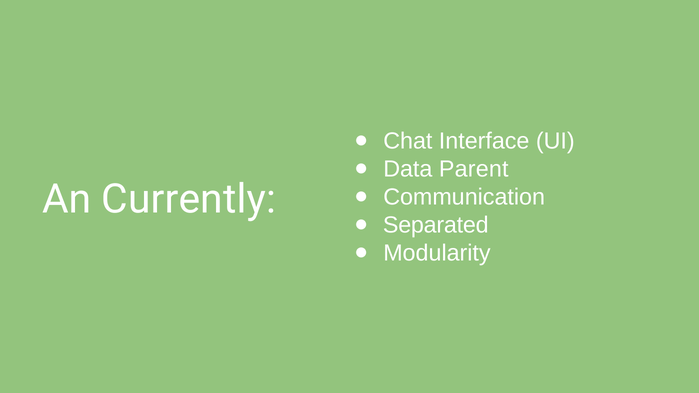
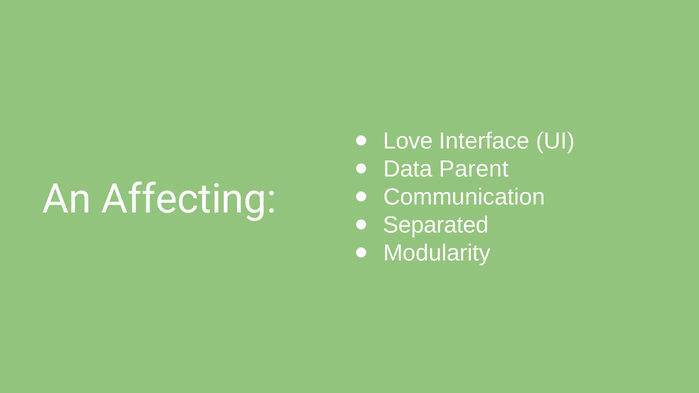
Chat: Chat -> Love
Currently: Currently -> Affecting
